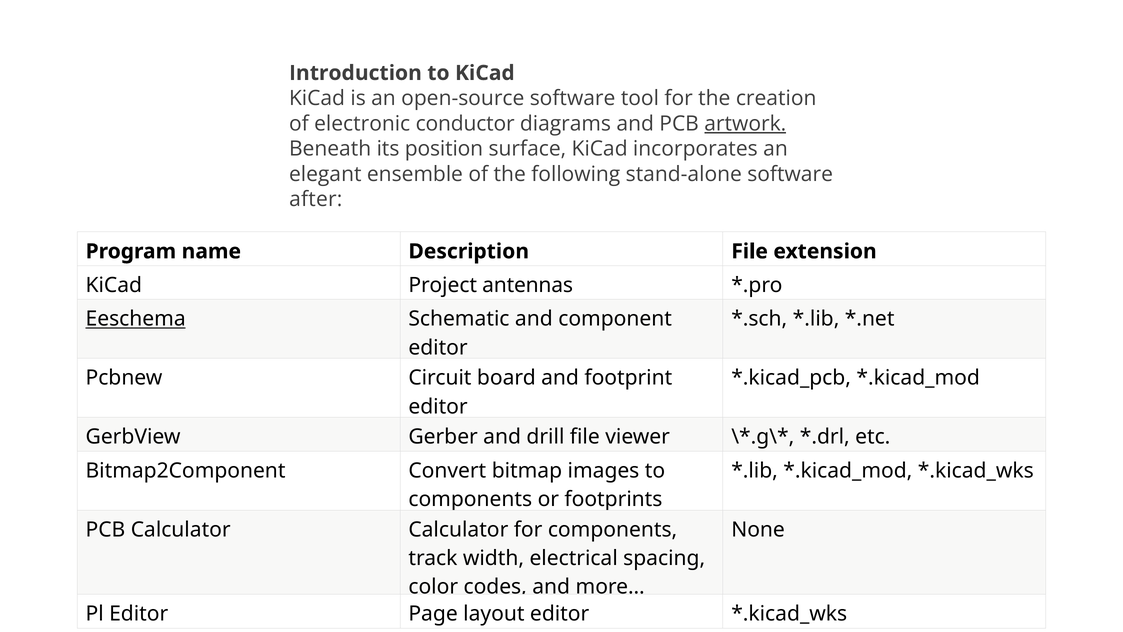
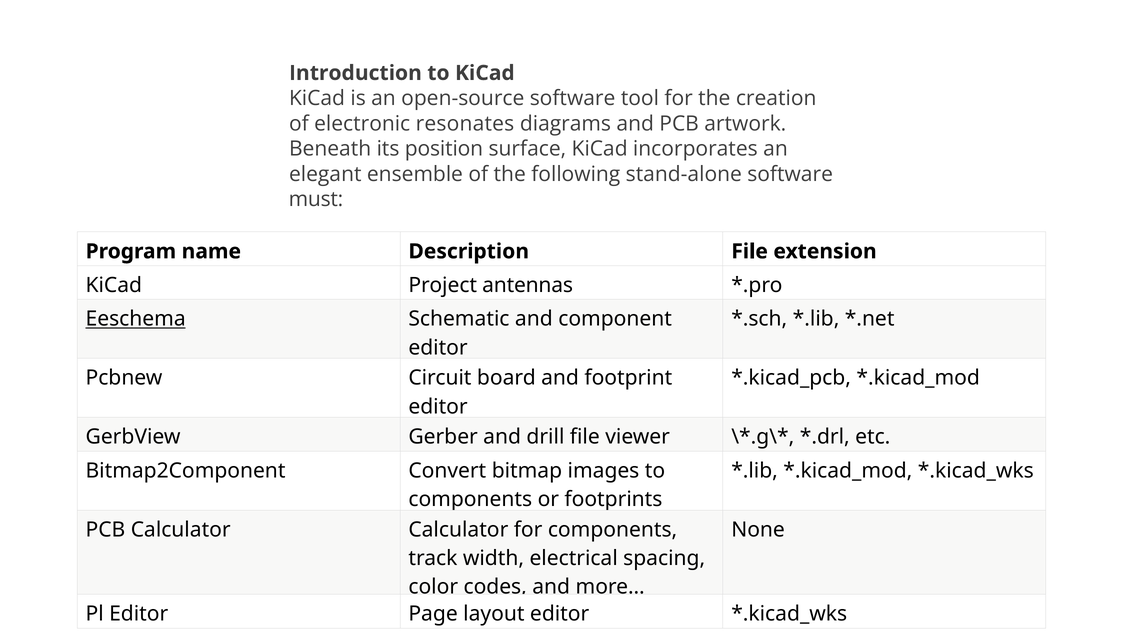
conductor: conductor -> resonates
artwork underline: present -> none
after: after -> must
